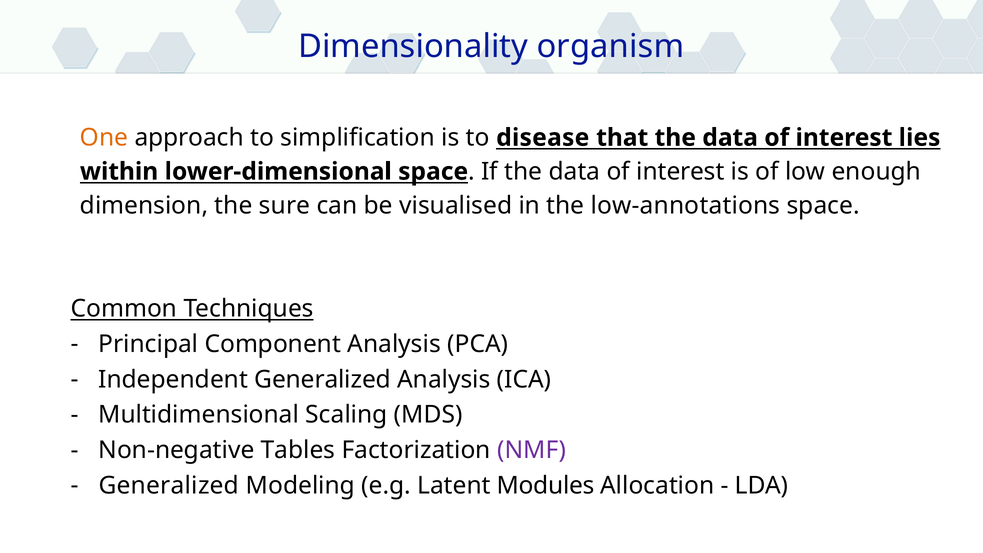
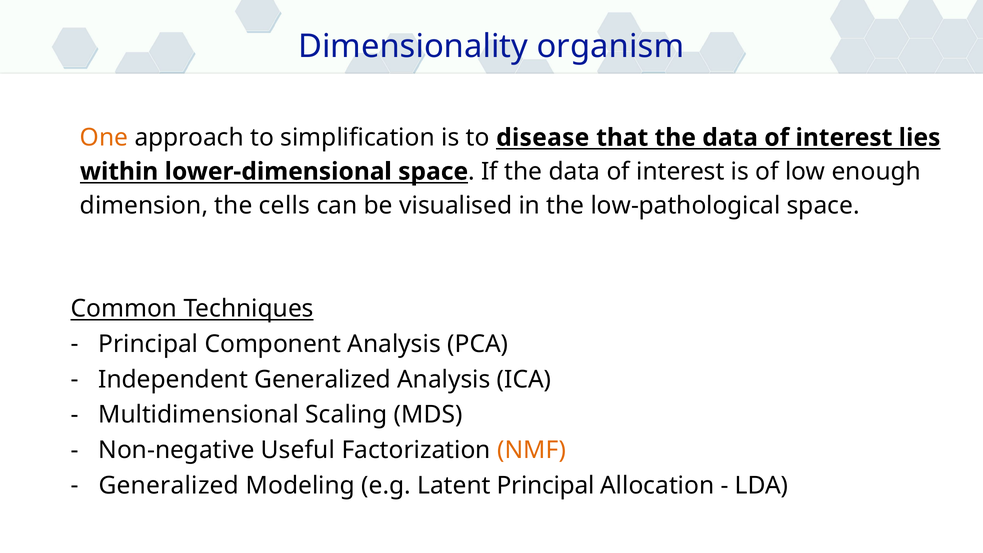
sure: sure -> cells
low-annotations: low-annotations -> low-pathological
Tables: Tables -> Useful
NMF colour: purple -> orange
Latent Modules: Modules -> Principal
